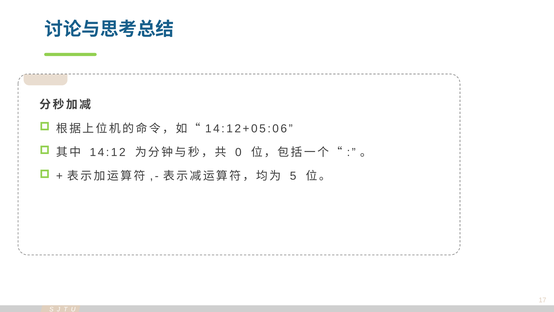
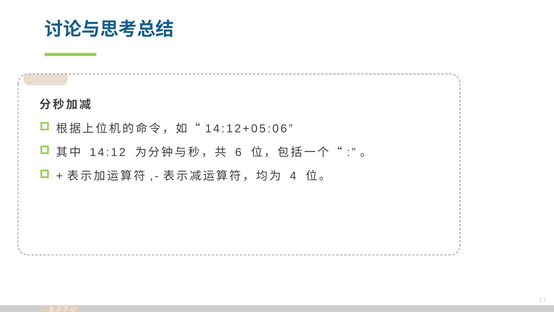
0: 0 -> 6
5: 5 -> 4
